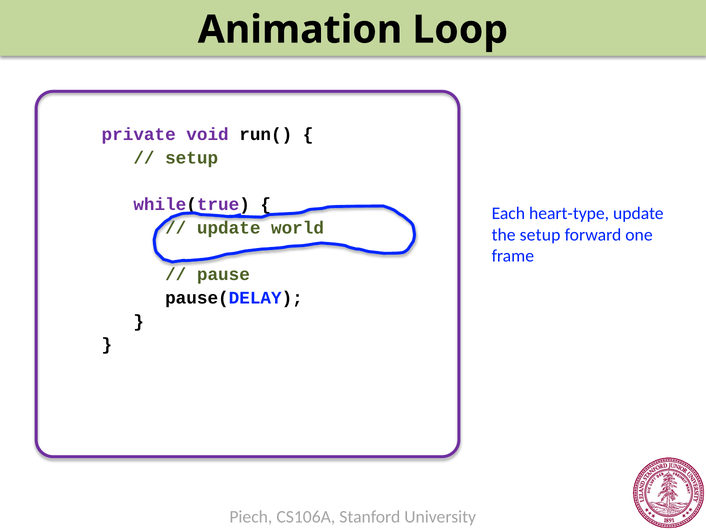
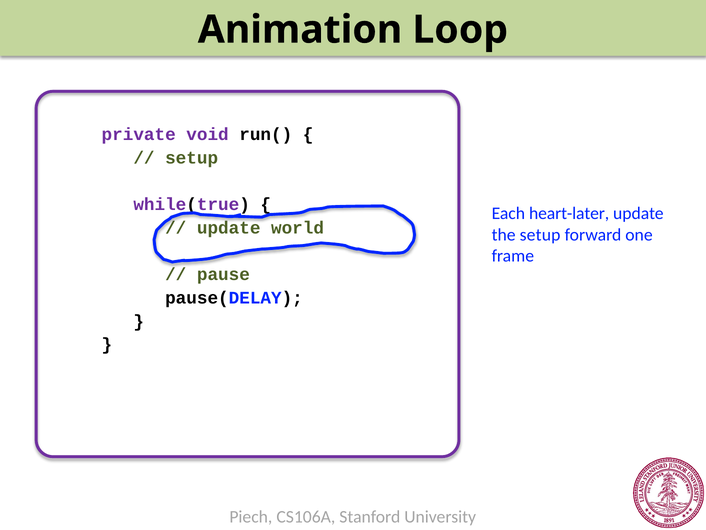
heart-type: heart-type -> heart-later
